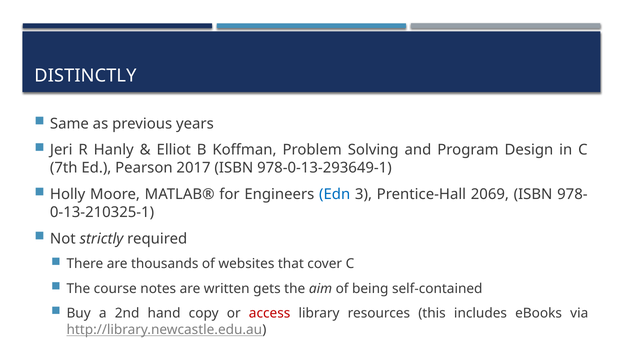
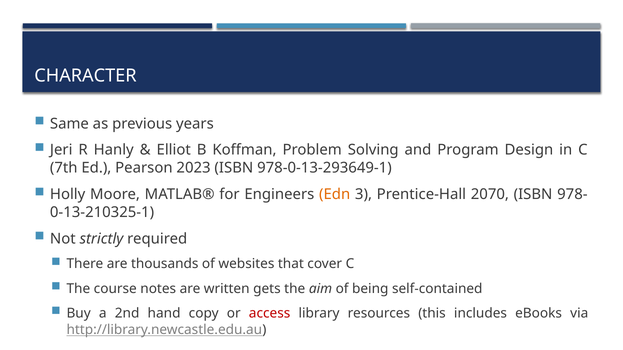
DISTINCTLY: DISTINCTLY -> CHARACTER
2017: 2017 -> 2023
Edn colour: blue -> orange
2069: 2069 -> 2070
